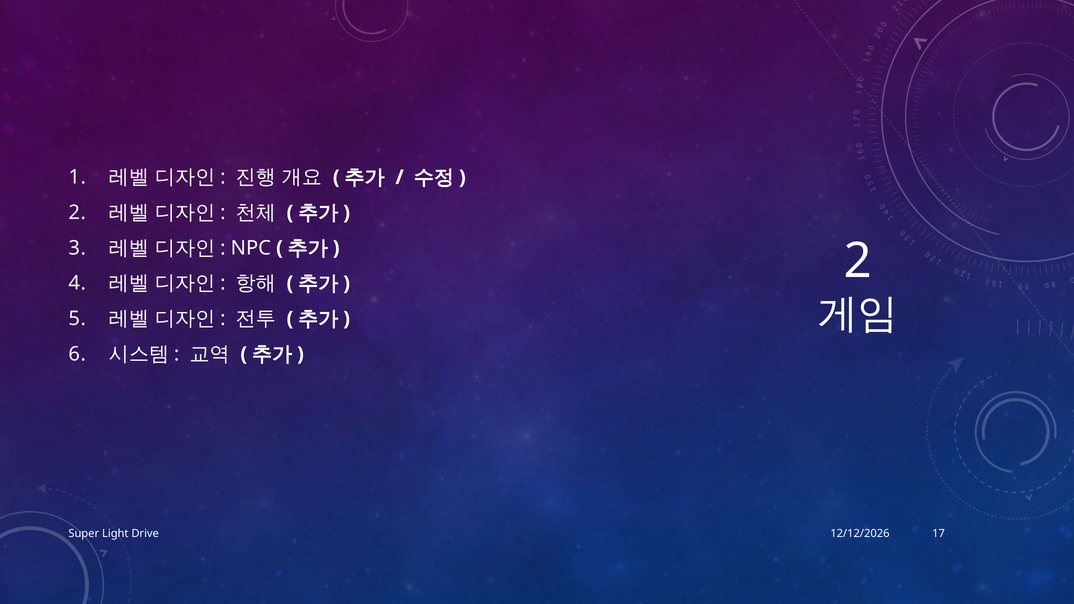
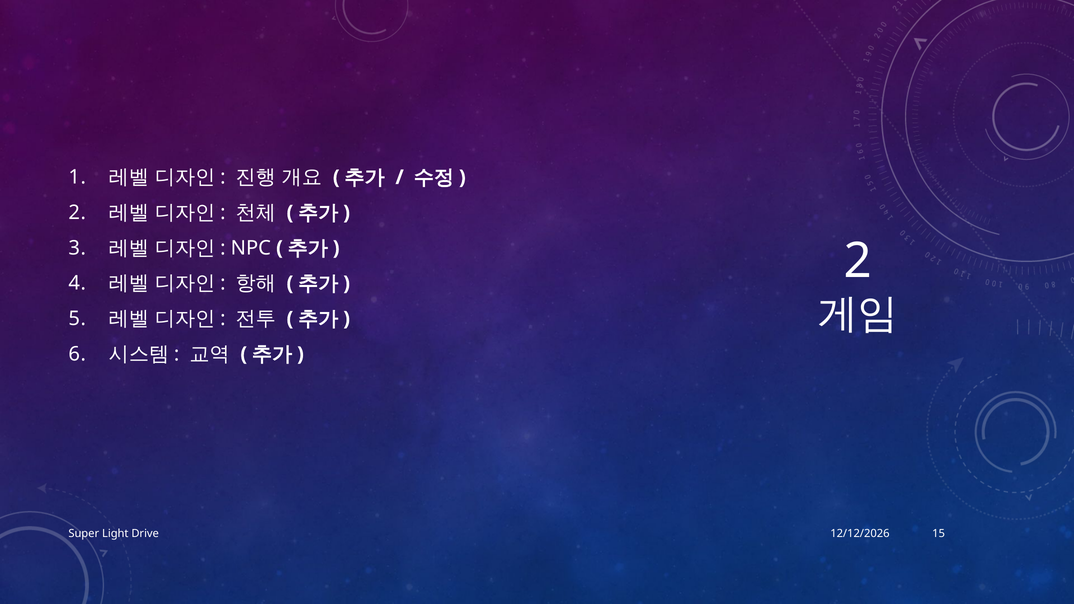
17: 17 -> 15
